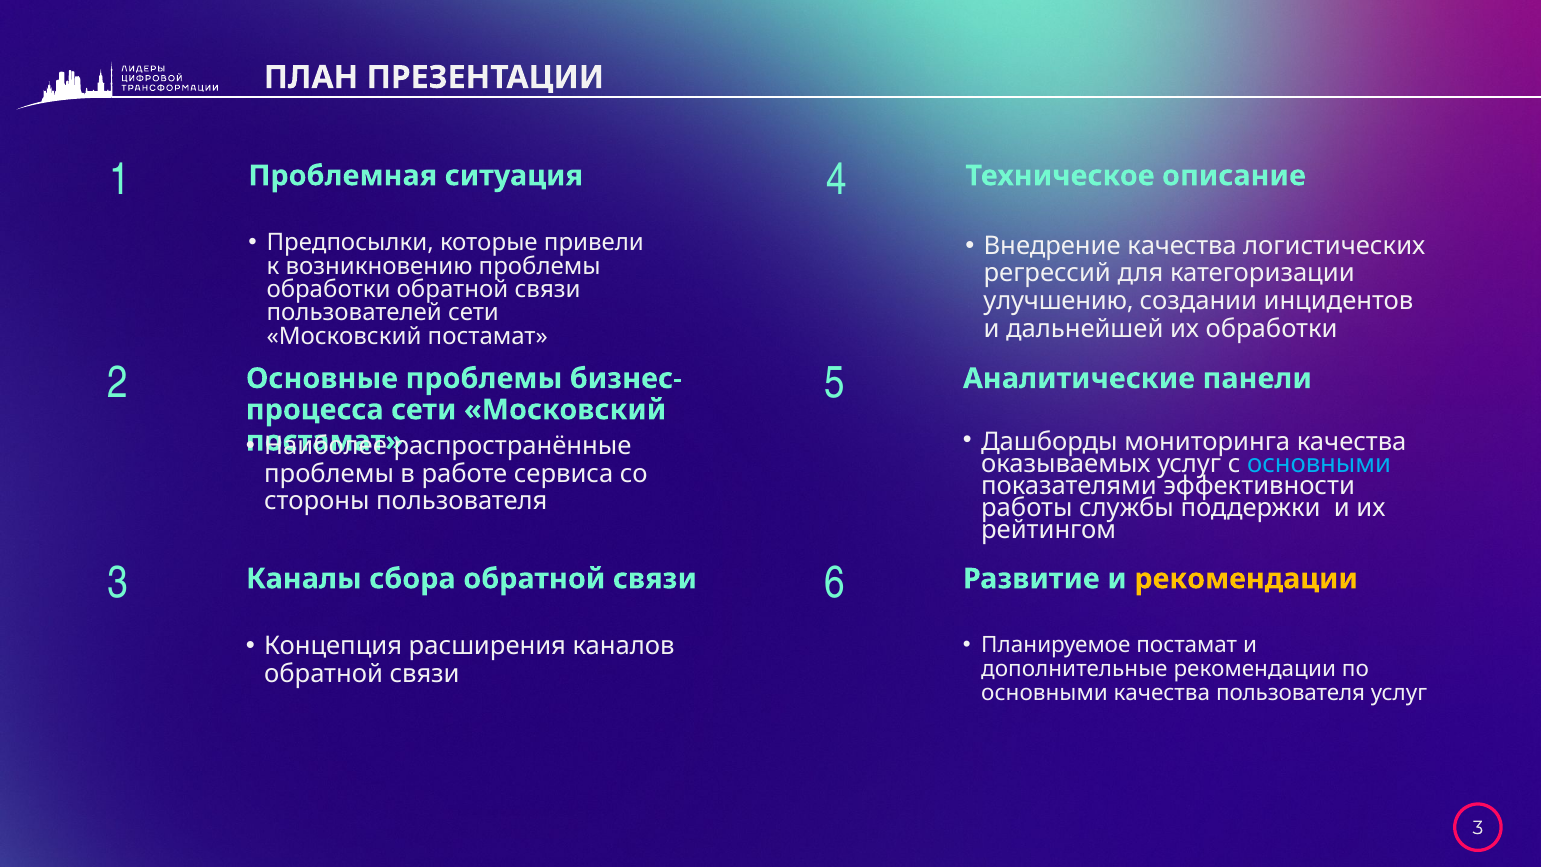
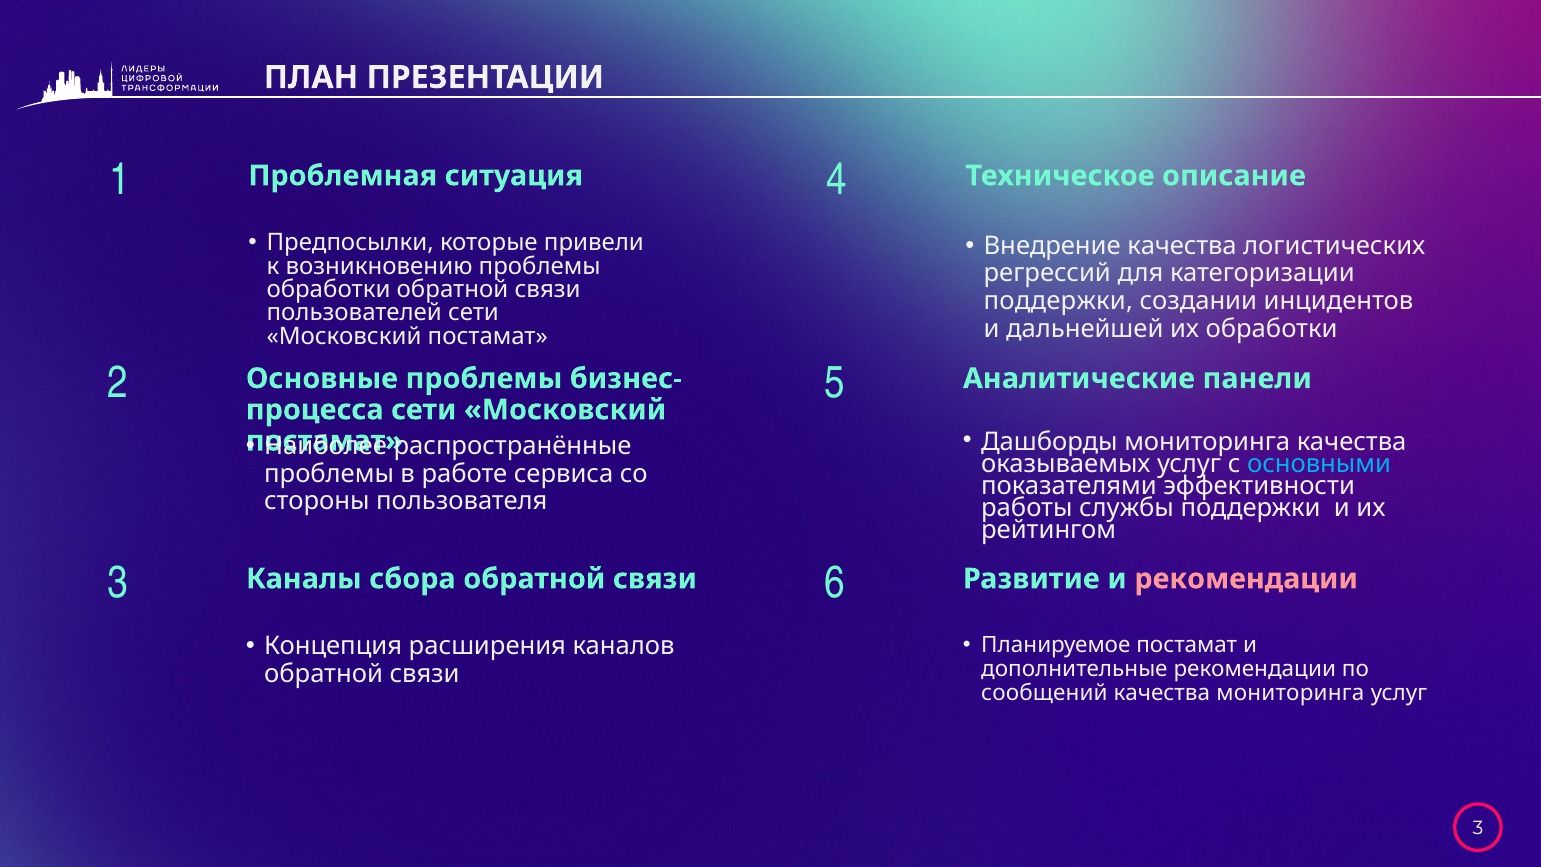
улучшению at (1059, 301): улучшению -> поддержки
рекомендации at (1246, 579) colour: yellow -> pink
основными at (1045, 693): основными -> сообщений
качества пользователя: пользователя -> мониторинга
